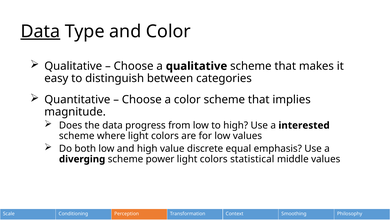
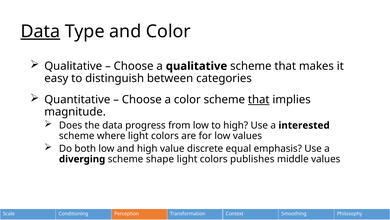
that at (259, 99) underline: none -> present
power: power -> shape
statistical: statistical -> publishes
